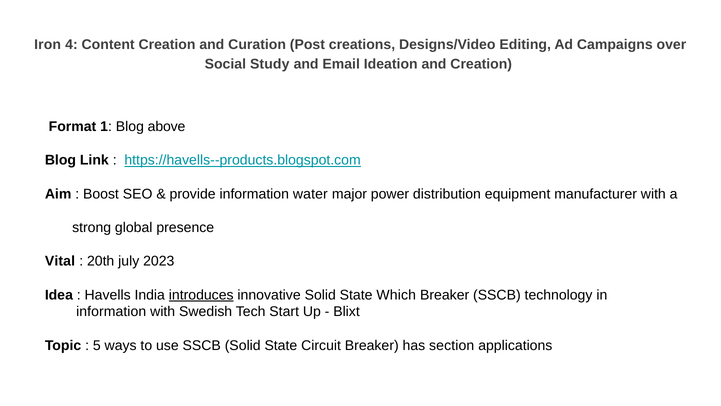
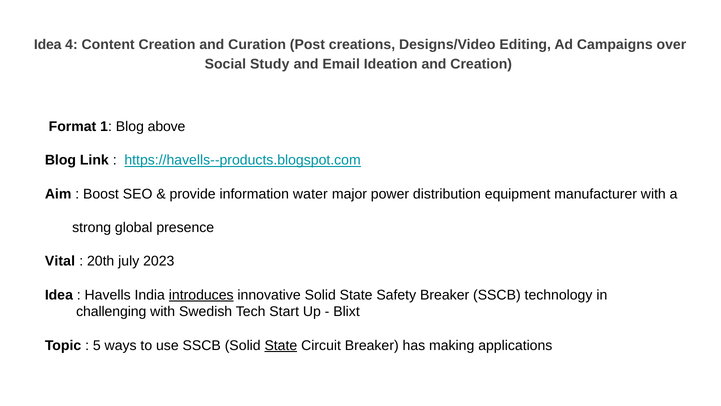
Iron at (48, 45): Iron -> Idea
Which: Which -> Safety
information at (111, 312): information -> challenging
State at (281, 345) underline: none -> present
section: section -> making
